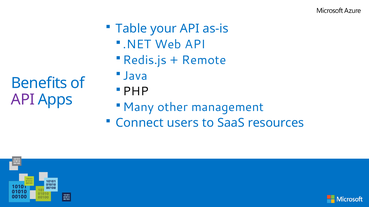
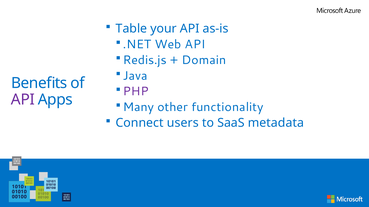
Remote: Remote -> Domain
PHP colour: black -> purple
management: management -> functionality
resources: resources -> metadata
